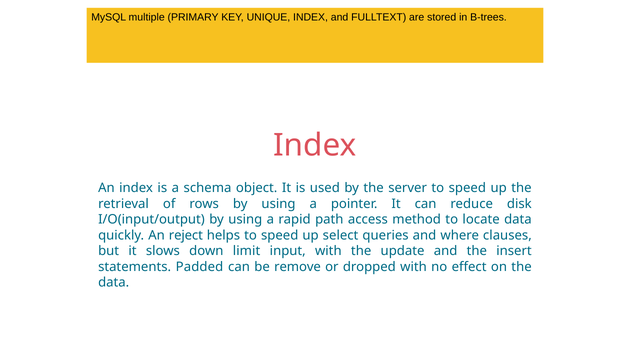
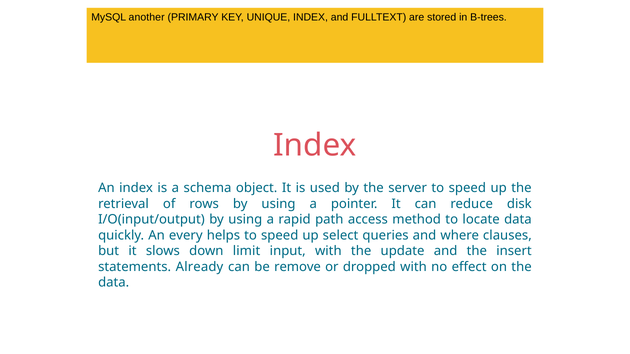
multiple: multiple -> another
reject: reject -> every
Padded: Padded -> Already
